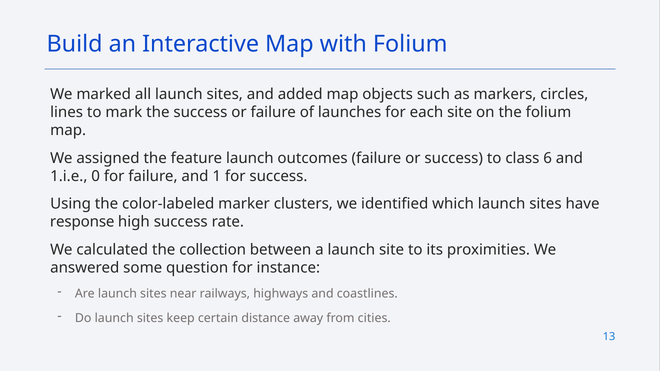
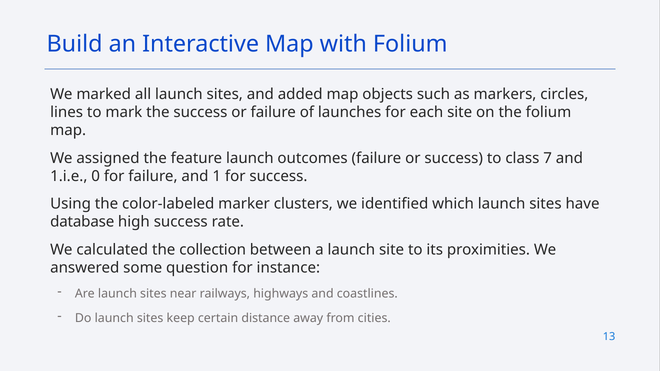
6: 6 -> 7
response: response -> database
